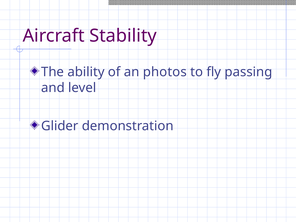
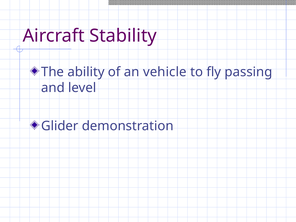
photos: photos -> vehicle
